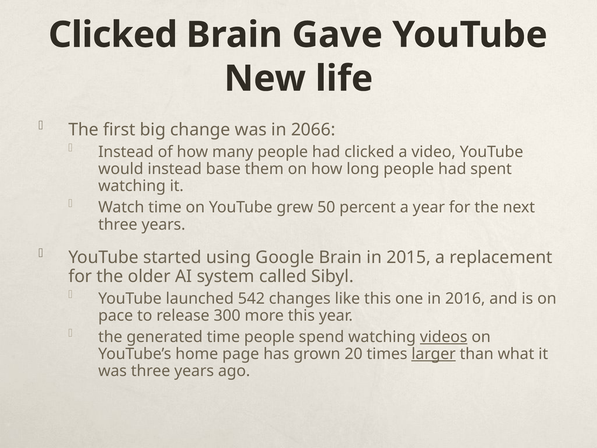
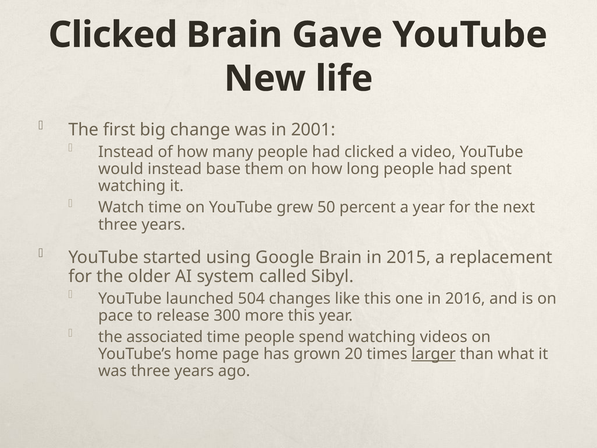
2066: 2066 -> 2001
542: 542 -> 504
generated: generated -> associated
videos underline: present -> none
